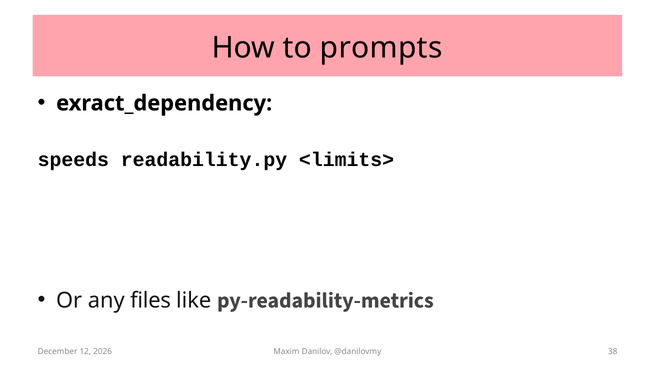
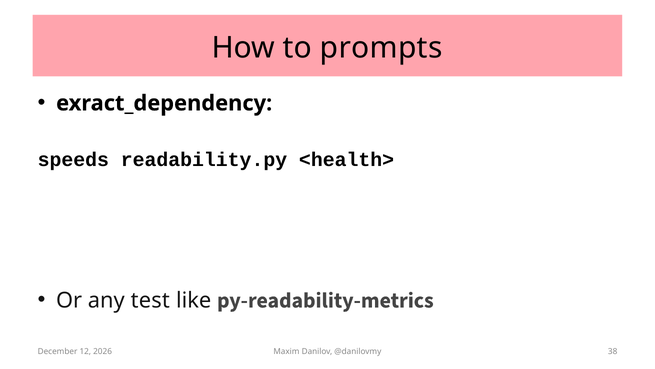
<limits>: <limits> -> <health>
files: files -> test
